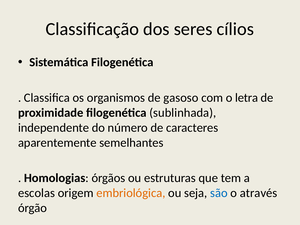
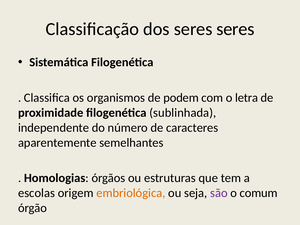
seres cílios: cílios -> seres
gasoso: gasoso -> podem
são colour: blue -> purple
através: através -> comum
